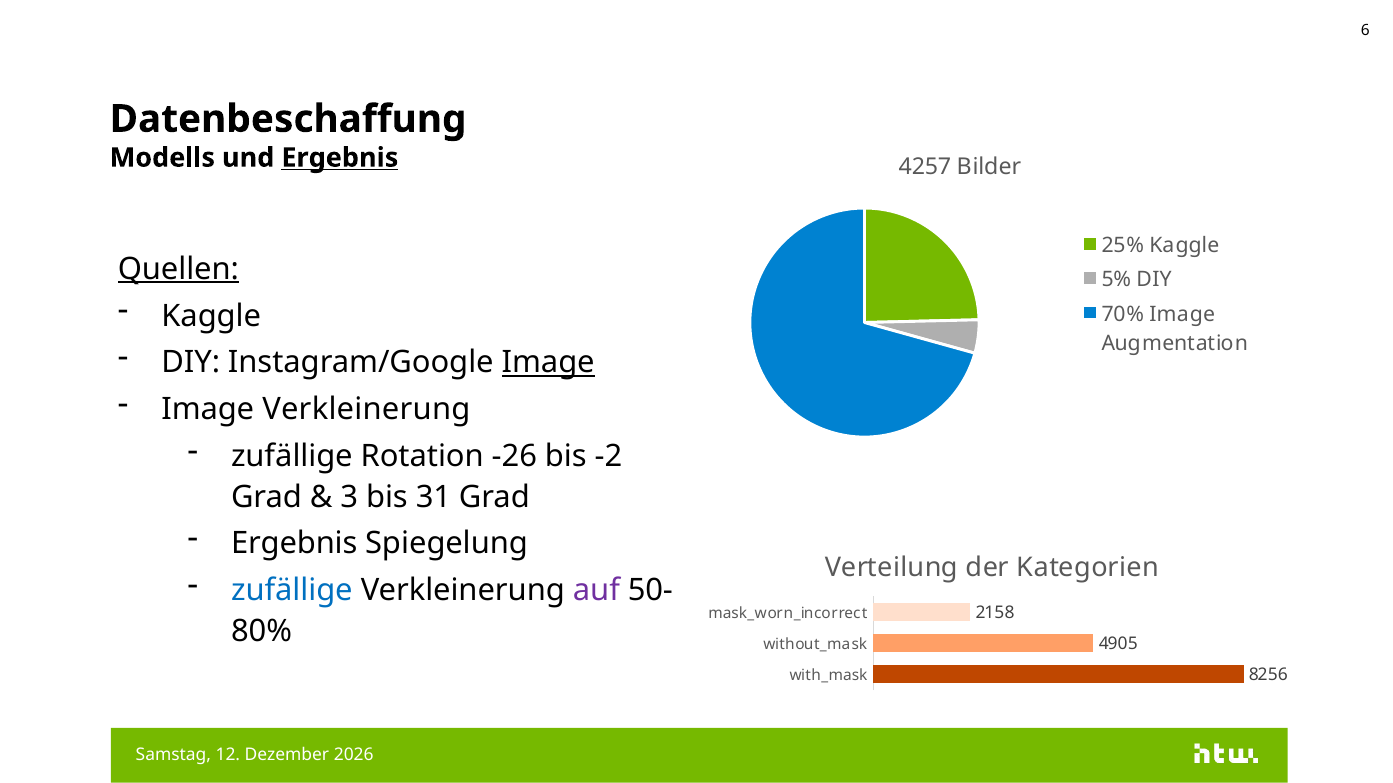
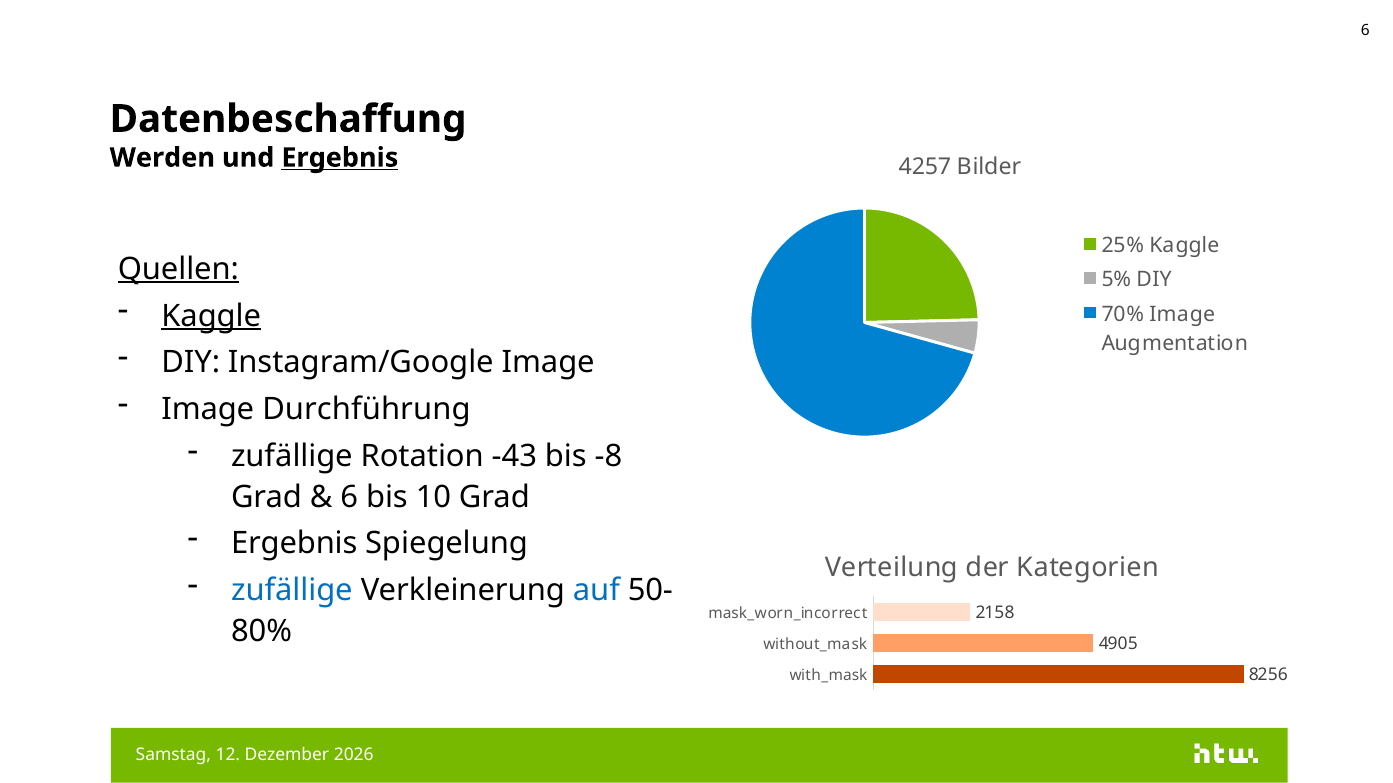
Modells: Modells -> Werden
Kaggle at (211, 316) underline: none -> present
Image at (548, 363) underline: present -> none
Image Verkleinerung: Verkleinerung -> Durchführung
-26: -26 -> -43
-2: -2 -> -8
3 at (349, 497): 3 -> 6
31: 31 -> 10
auf colour: purple -> blue
